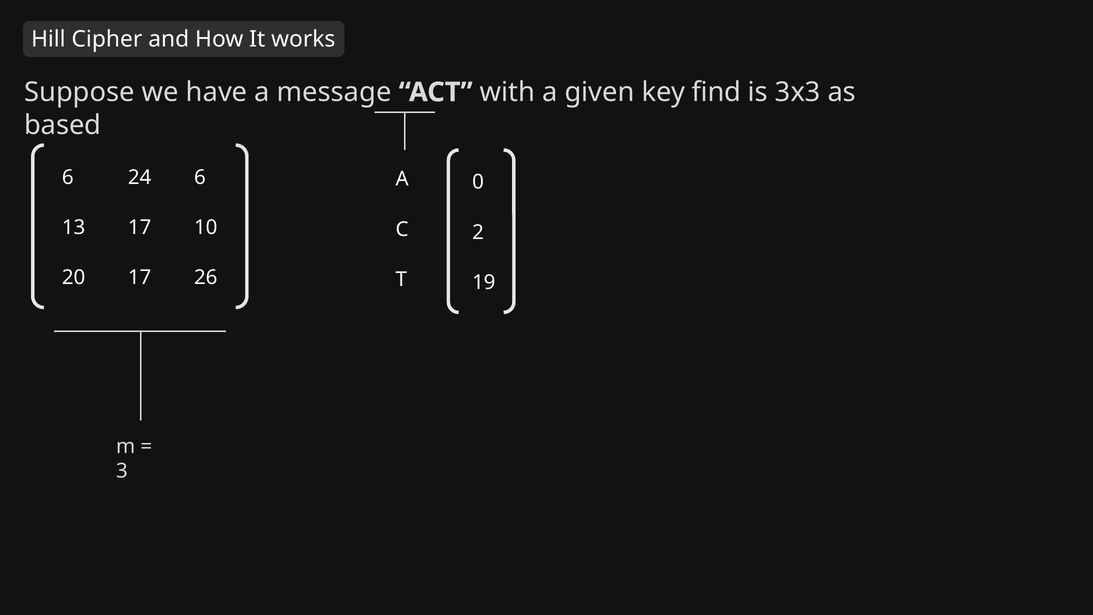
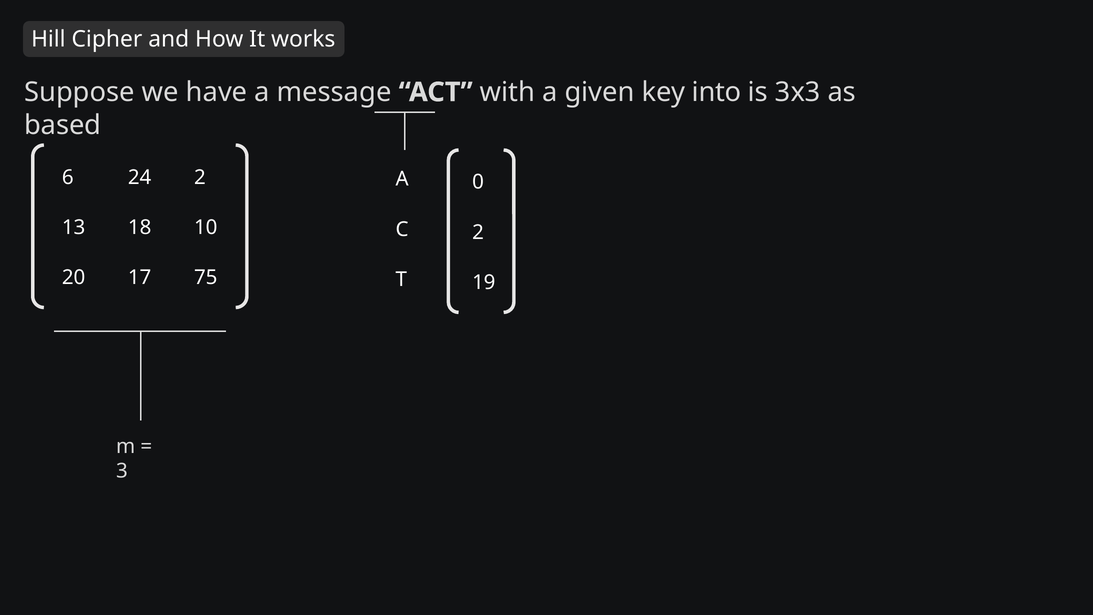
find: find -> into
24 6: 6 -> 2
13 17: 17 -> 18
26: 26 -> 75
